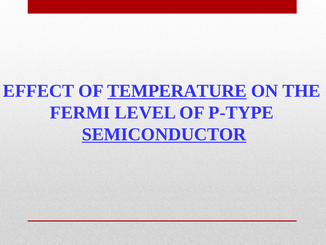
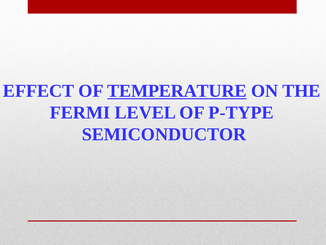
SEMICONDUCTOR underline: present -> none
